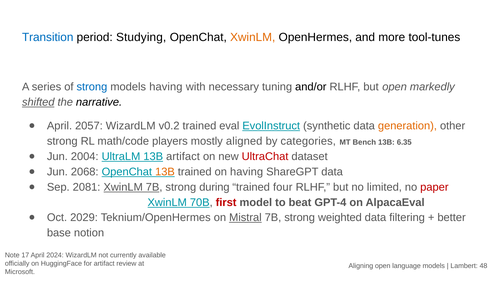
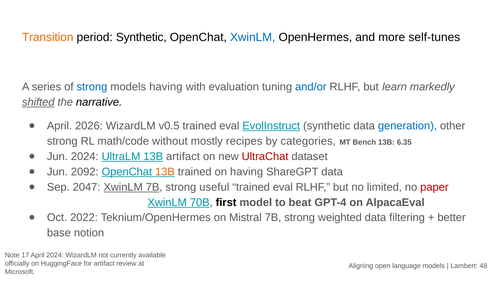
Transition colour: blue -> orange
period Studying: Studying -> Synthetic
XwinLM at (253, 37) colour: orange -> blue
tool-tunes: tool-tunes -> self-tunes
necessary: necessary -> evaluation
and/or colour: black -> blue
but open: open -> learn
2057: 2057 -> 2026
v0.2: v0.2 -> v0.5
generation colour: orange -> blue
players: players -> without
aligned: aligned -> recipes
Jun 2004: 2004 -> 2024
2068: 2068 -> 2092
2081: 2081 -> 2047
during: during -> useful
four at (283, 187): four -> eval
first colour: red -> black
2029: 2029 -> 2022
Mistral underline: present -> none
